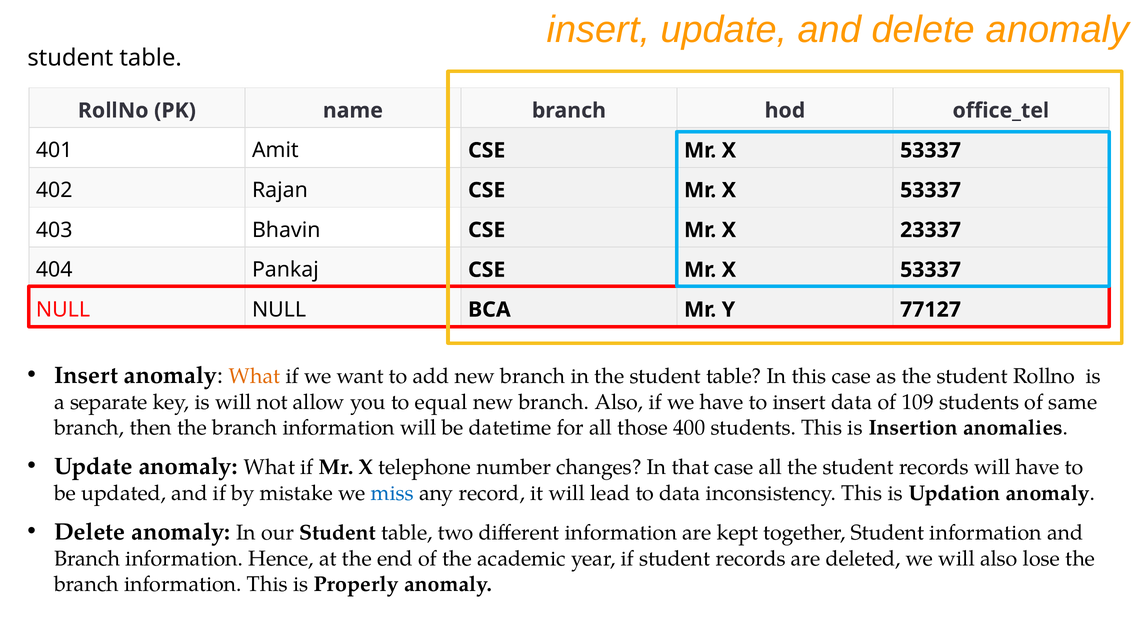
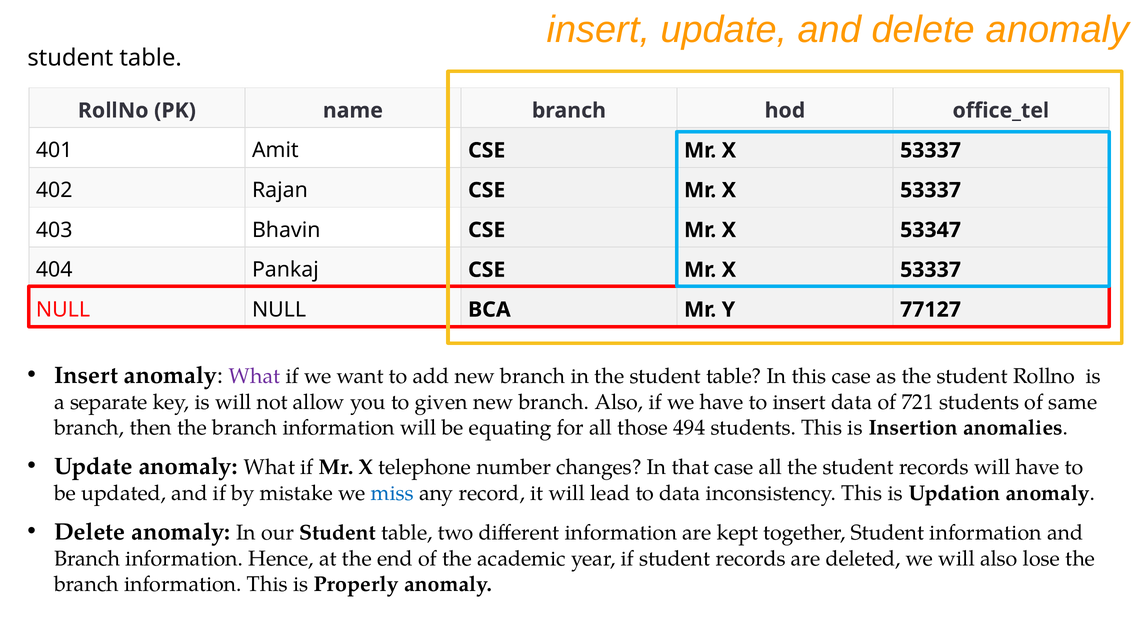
23337: 23337 -> 53347
What at (255, 376) colour: orange -> purple
equal: equal -> given
109: 109 -> 721
datetime: datetime -> equating
400: 400 -> 494
